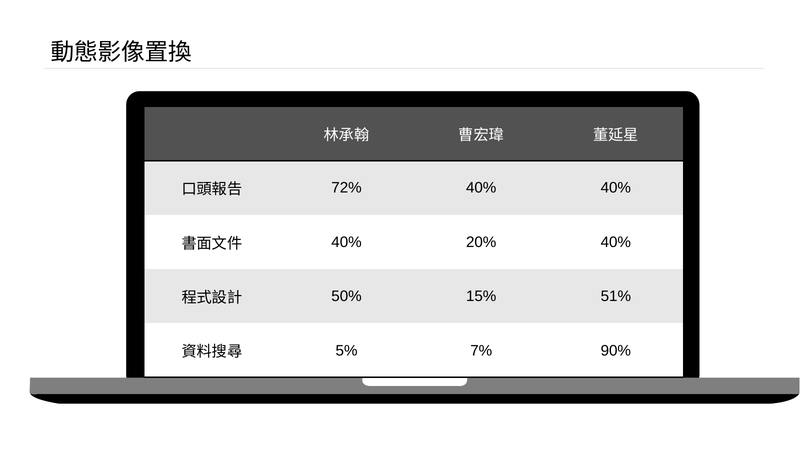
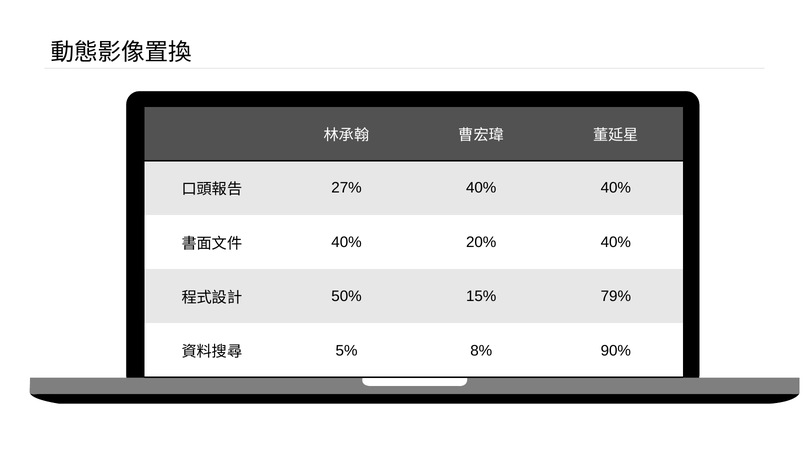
72%: 72% -> 27%
51%: 51% -> 79%
7%: 7% -> 8%
